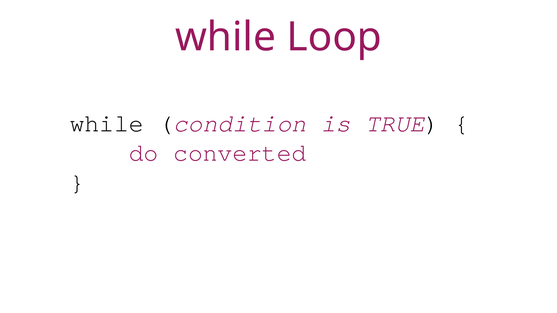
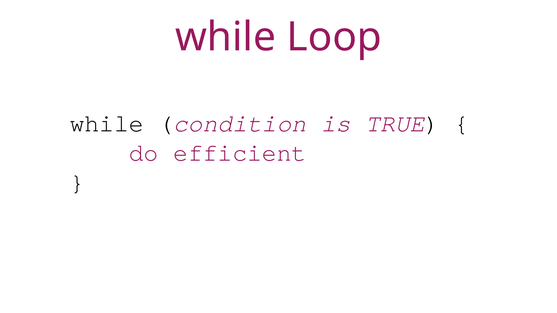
converted: converted -> efficient
